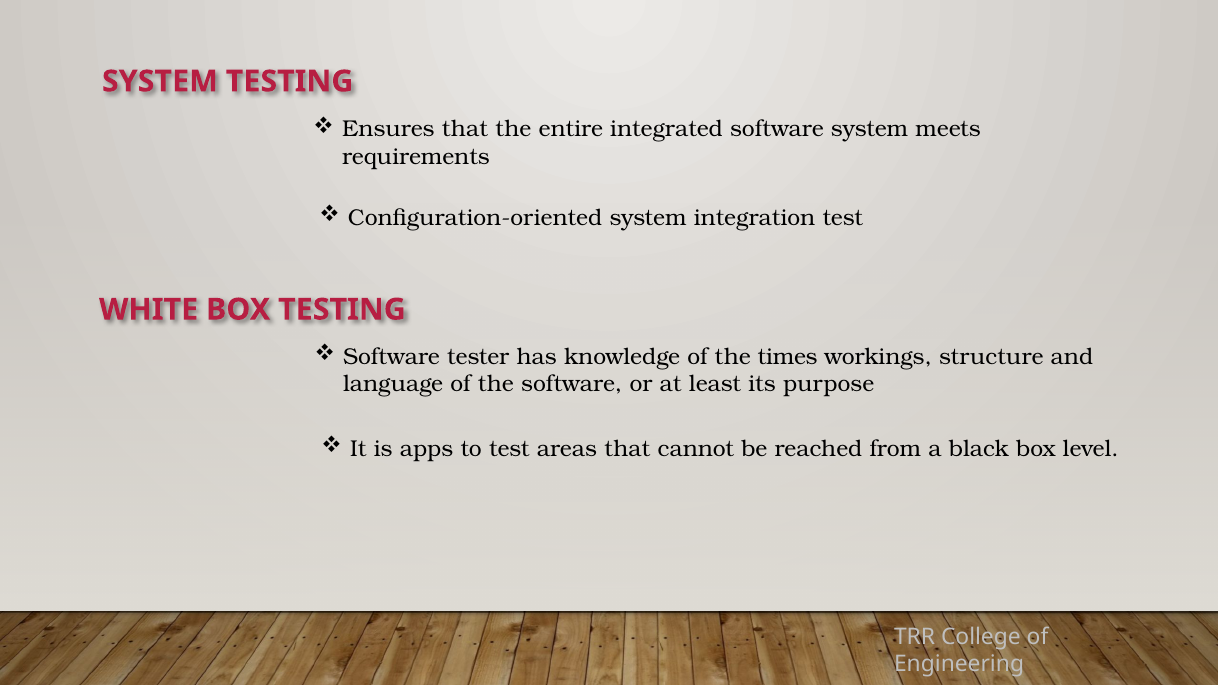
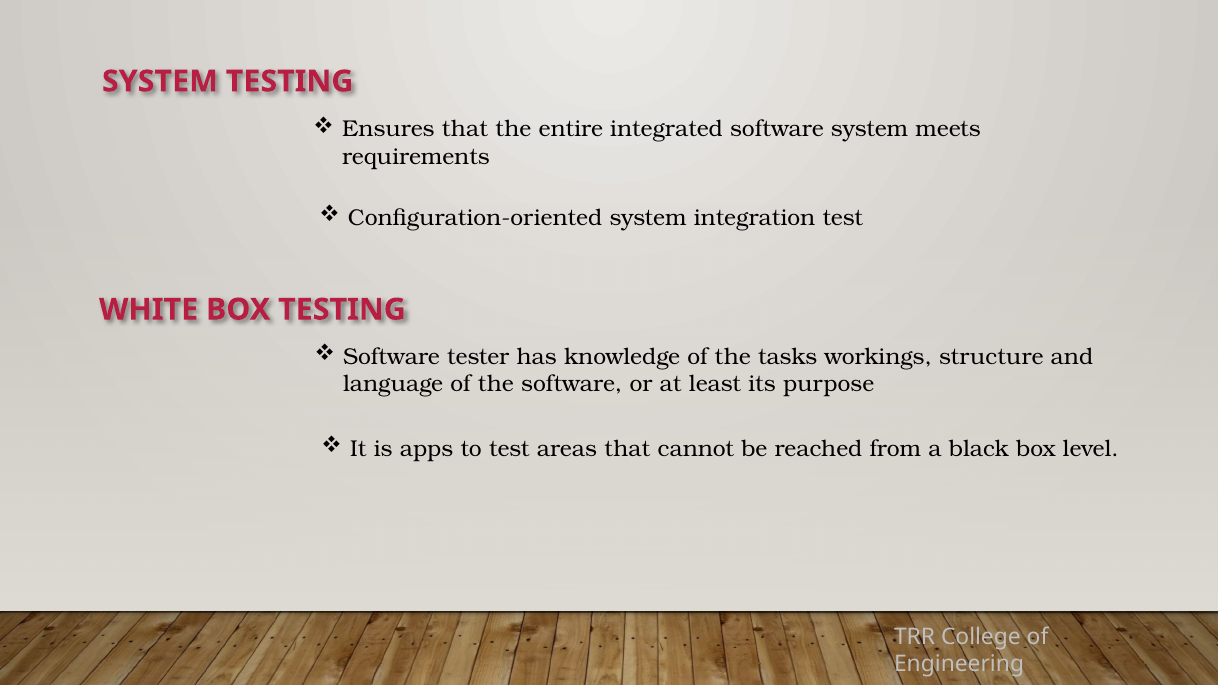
times: times -> tasks
